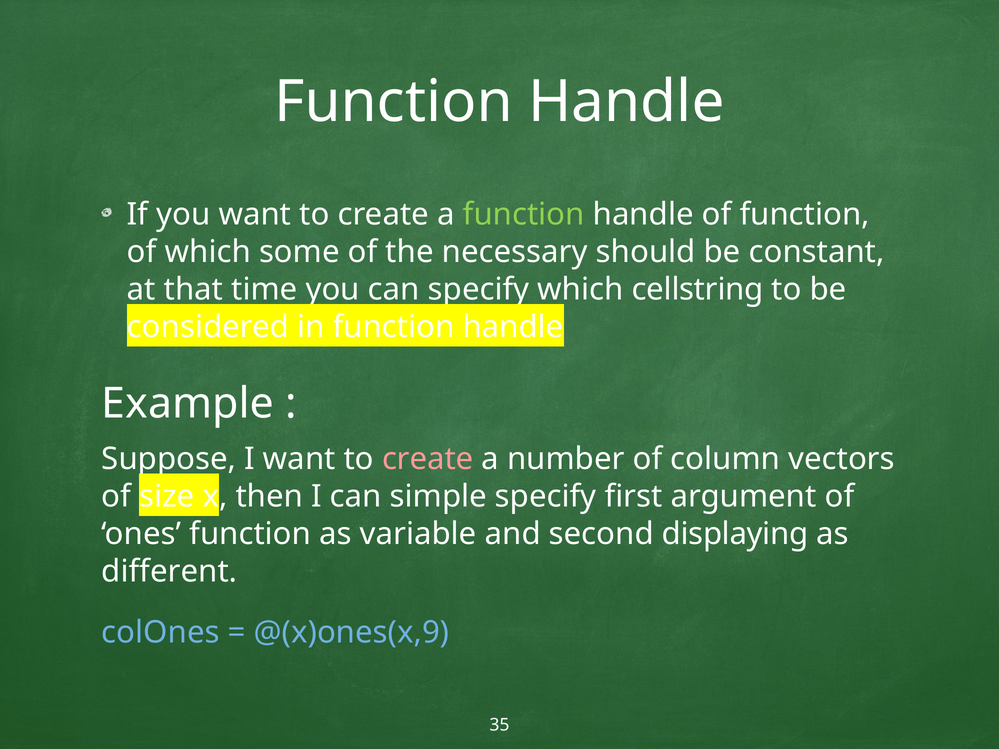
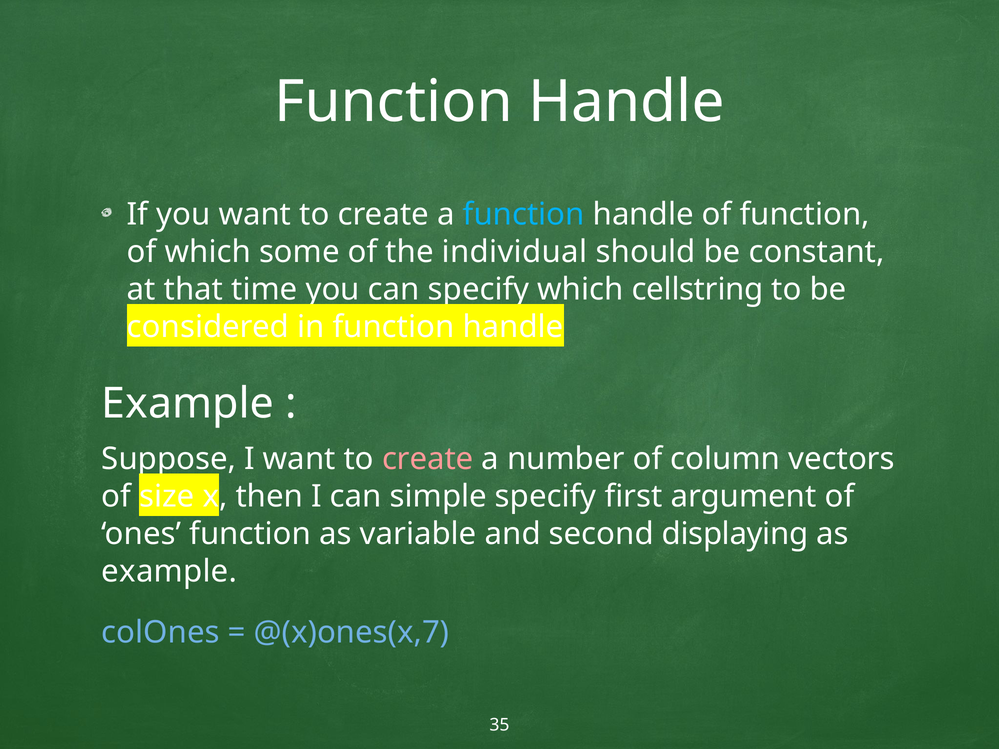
function at (524, 215) colour: light green -> light blue
necessary: necessary -> individual
different at (169, 572): different -> example
@(x)ones(x,9: @(x)ones(x,9 -> @(x)ones(x,7
